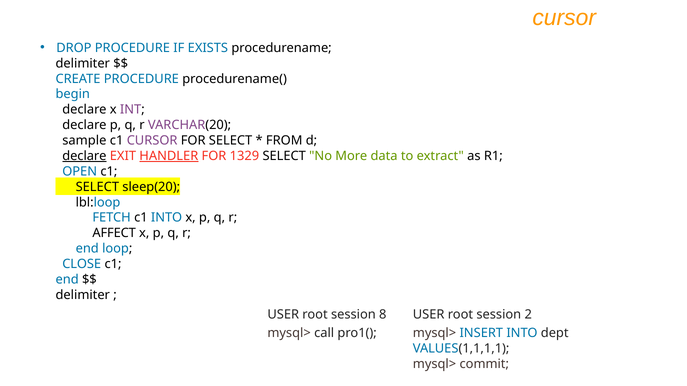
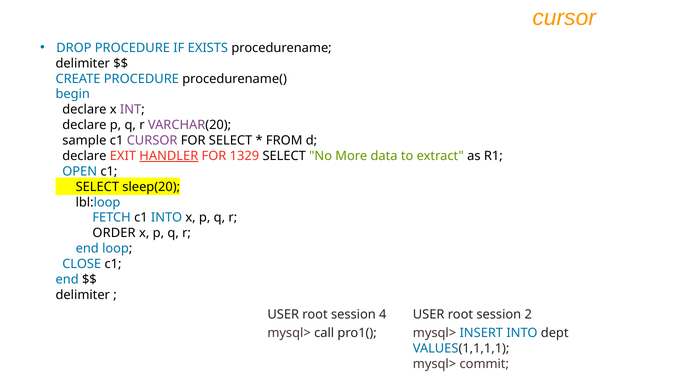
declare at (84, 156) underline: present -> none
AFFECT: AFFECT -> ORDER
8: 8 -> 4
